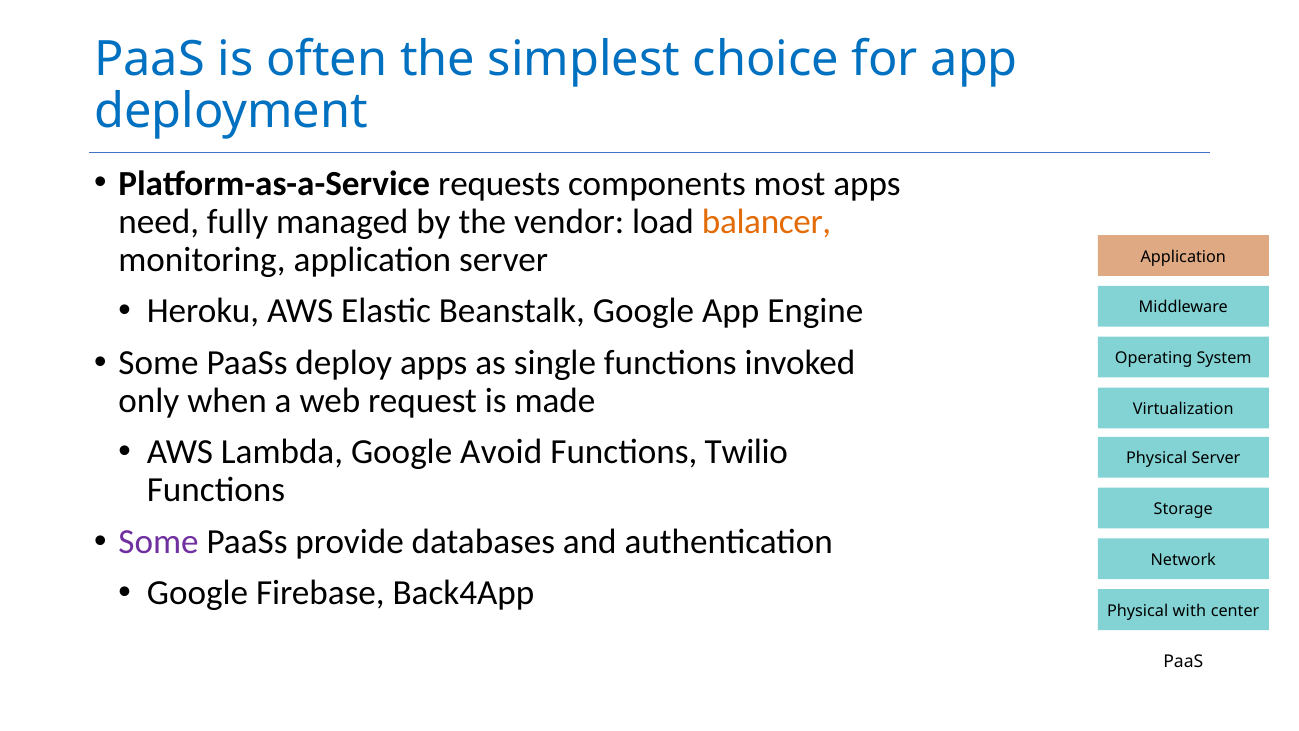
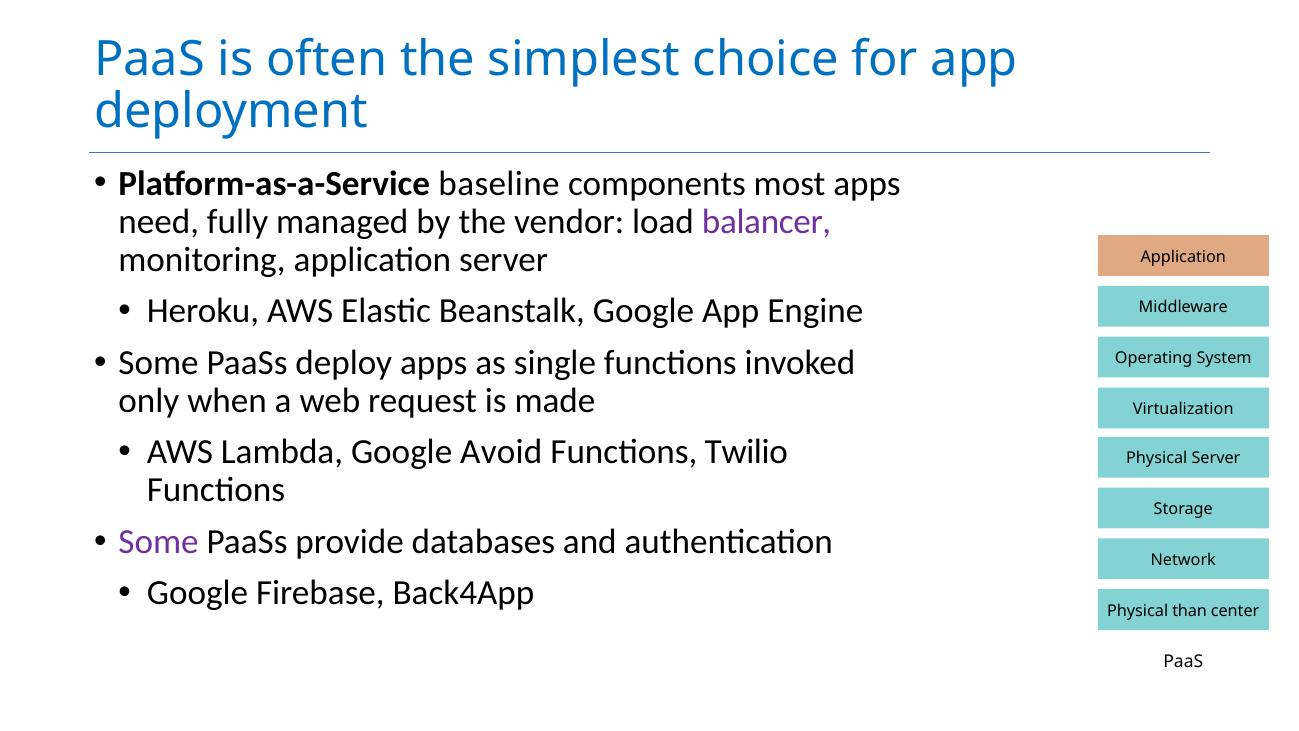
requests: requests -> baseline
balancer colour: orange -> purple
with: with -> than
